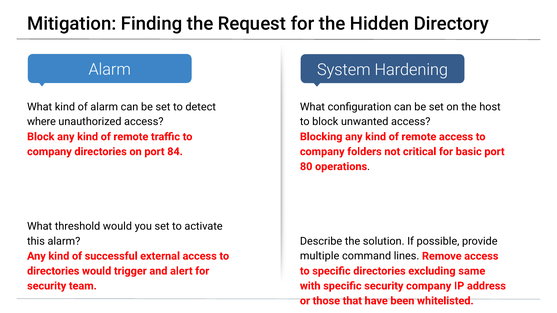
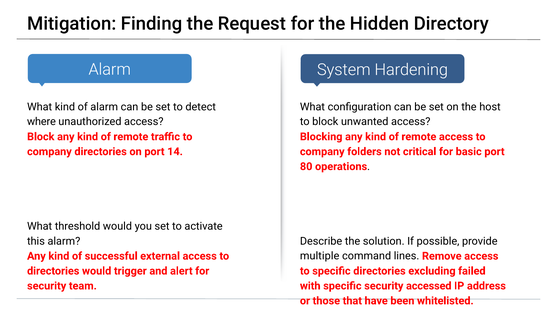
84: 84 -> 14
same: same -> failed
security company: company -> accessed
